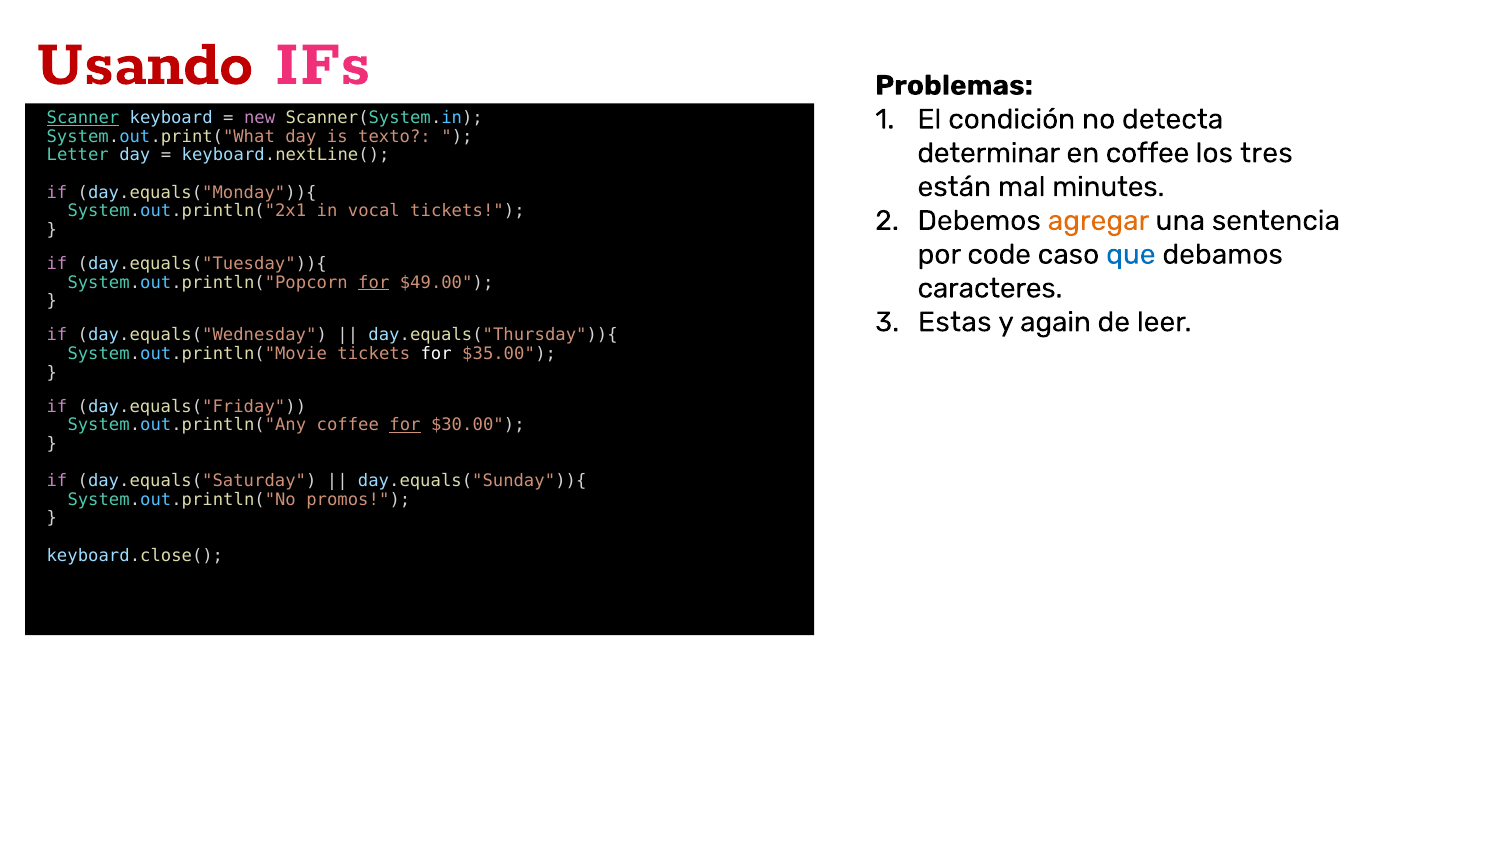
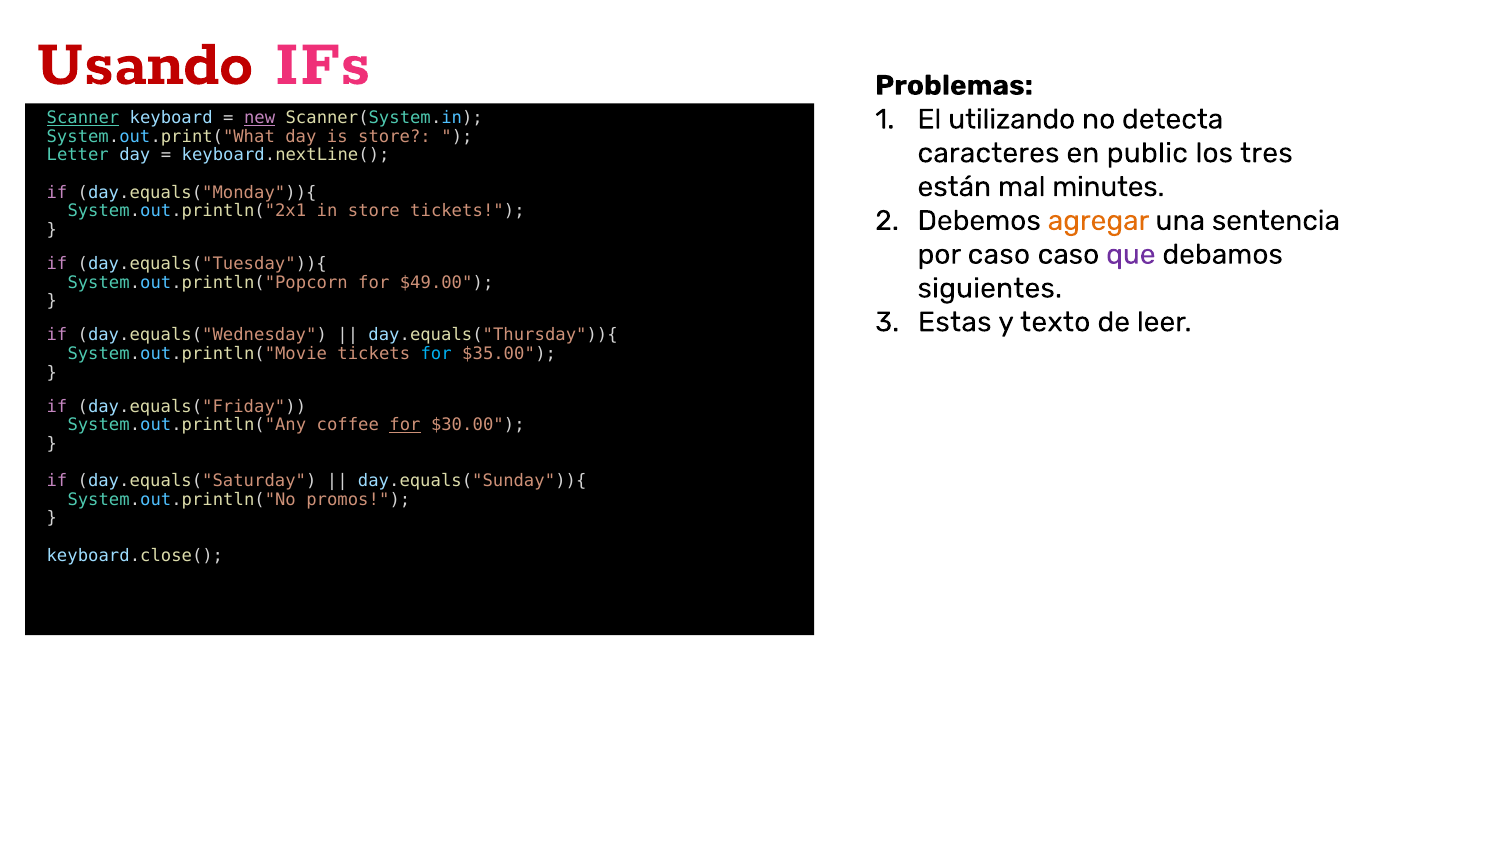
new underline: none -> present
condición: condición -> utilizando
is texto: texto -> store
determinar: determinar -> caracteres
en coffee: coffee -> public
in vocal: vocal -> store
por code: code -> caso
que colour: blue -> purple
for at (374, 283) underline: present -> none
caracteres: caracteres -> siguientes
again: again -> texto
for at (436, 354) colour: white -> light blue
